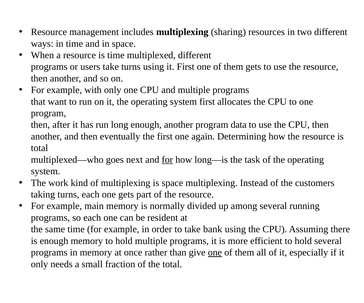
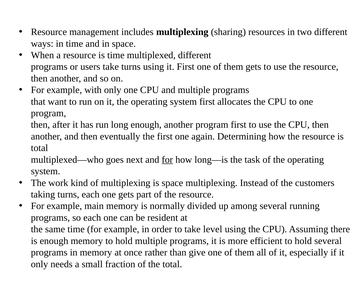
program data: data -> first
bank: bank -> level
one at (215, 253) underline: present -> none
